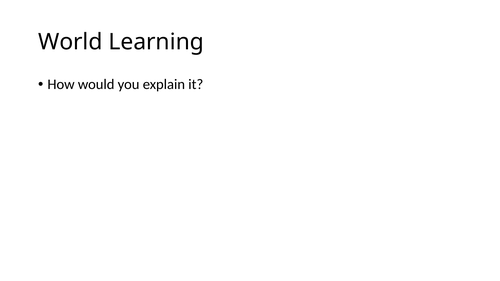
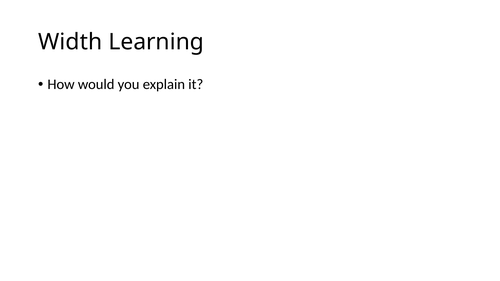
World: World -> Width
